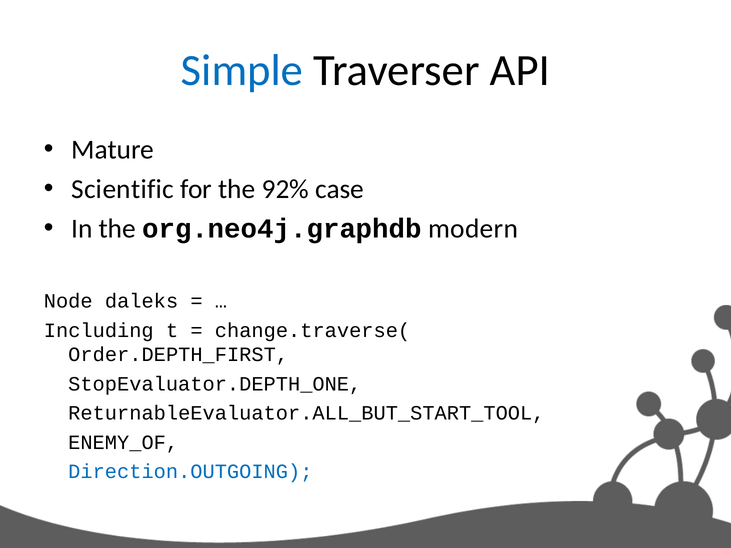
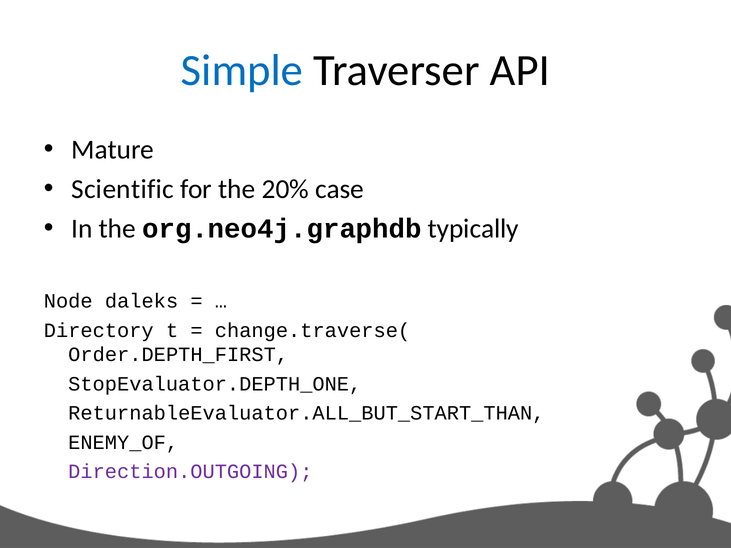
92%: 92% -> 20%
modern: modern -> typically
Including: Including -> Directory
ReturnableEvaluator.ALL_BUT_START_TOOL: ReturnableEvaluator.ALL_BUT_START_TOOL -> ReturnableEvaluator.ALL_BUT_START_THAN
Direction.OUTGOING colour: blue -> purple
